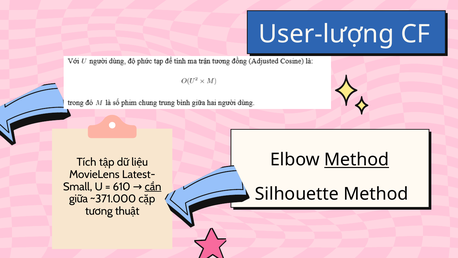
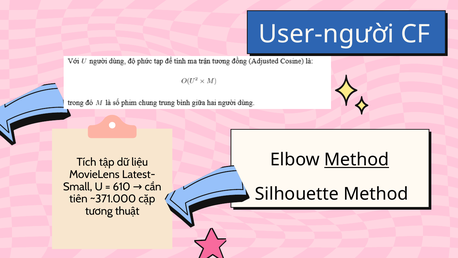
User-lượng: User-lượng -> User-người
cần underline: present -> none
giữa: giữa -> tiên
